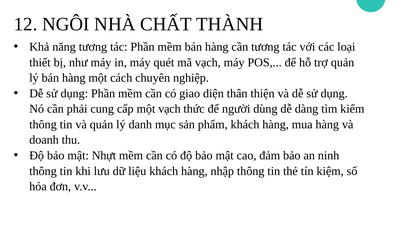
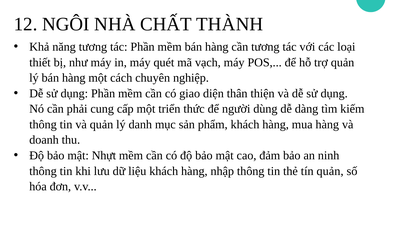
một vạch: vạch -> triển
tín kiệm: kiệm -> quản
